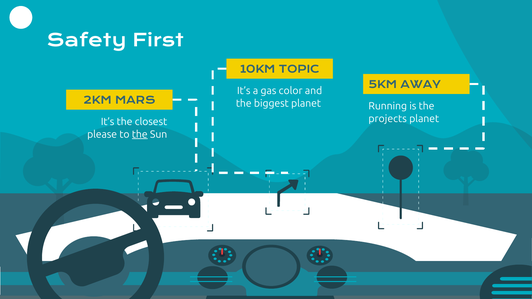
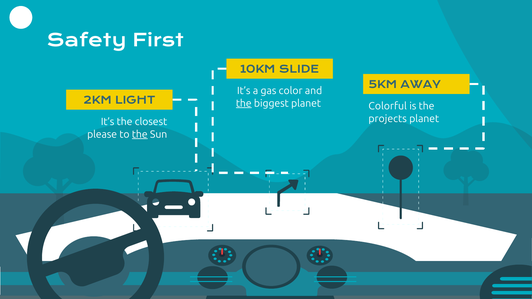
TOPIC: TOPIC -> SLIDE
MARS: MARS -> LIGHT
the at (244, 103) underline: none -> present
Running: Running -> Colorful
